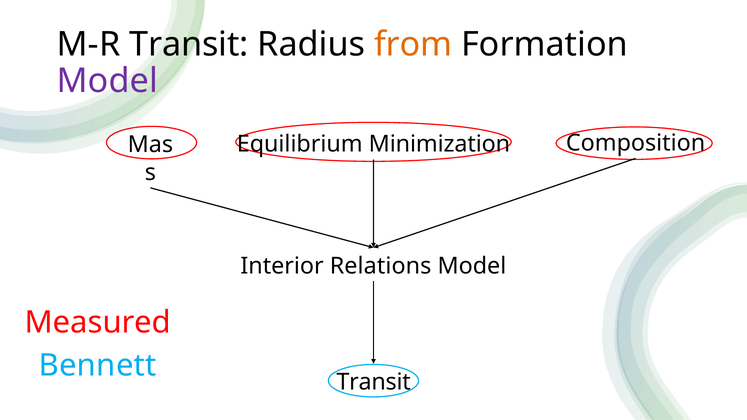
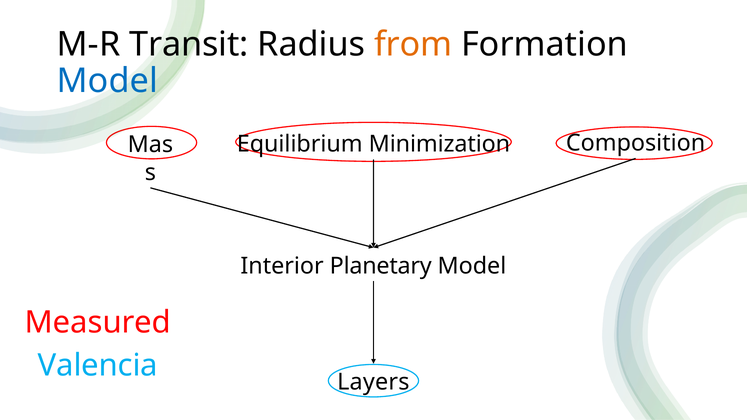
Model at (107, 81) colour: purple -> blue
Relations: Relations -> Planetary
Bennett: Bennett -> Valencia
Transit at (374, 382): Transit -> Layers
